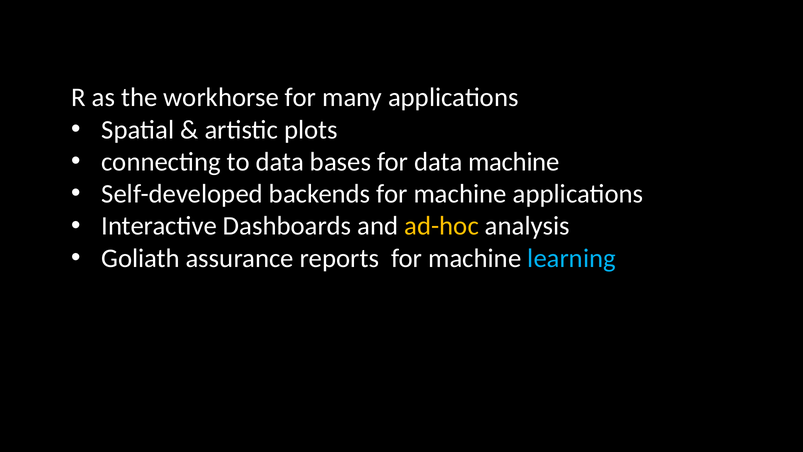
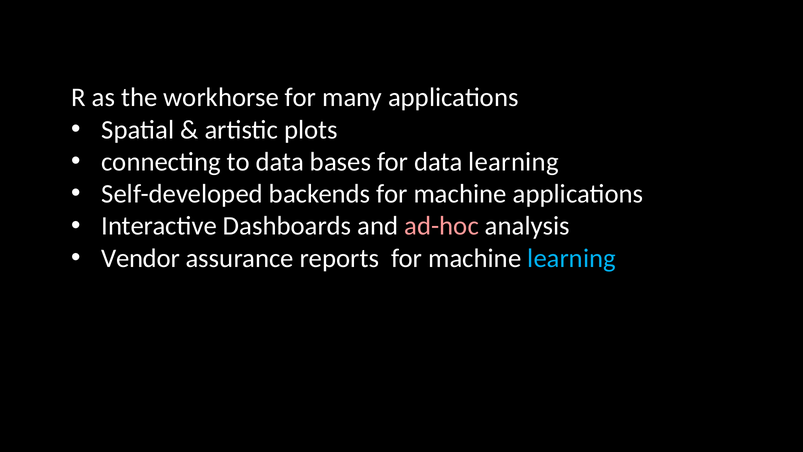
data machine: machine -> learning
ad-hoc colour: yellow -> pink
Goliath: Goliath -> Vendor
